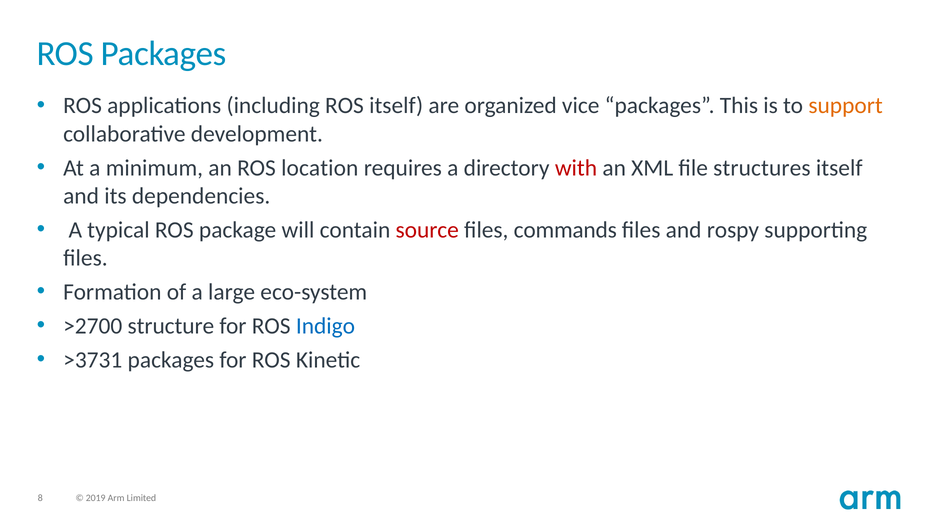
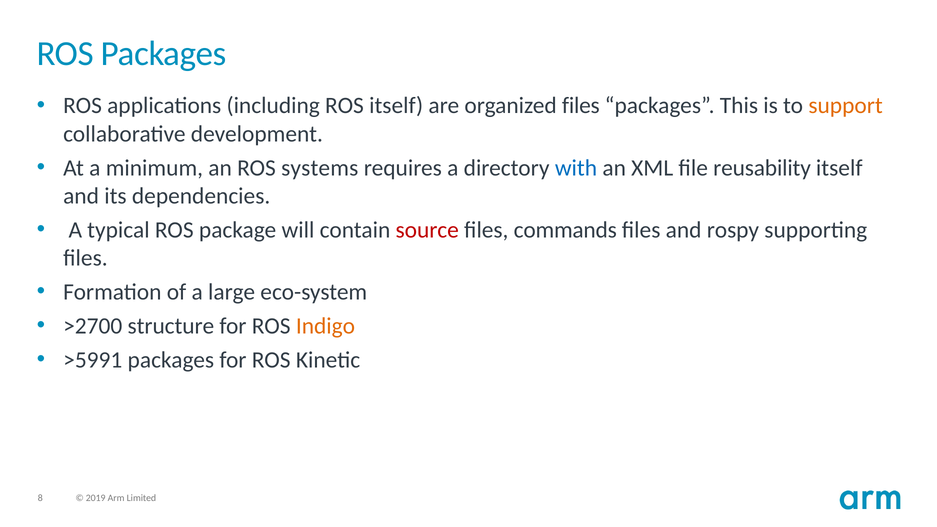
organized vice: vice -> files
location: location -> systems
with colour: red -> blue
structures: structures -> reusability
Indigo colour: blue -> orange
>3731: >3731 -> >5991
